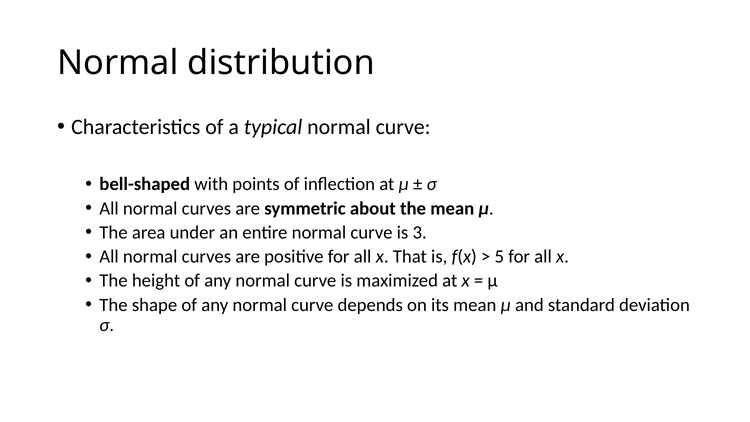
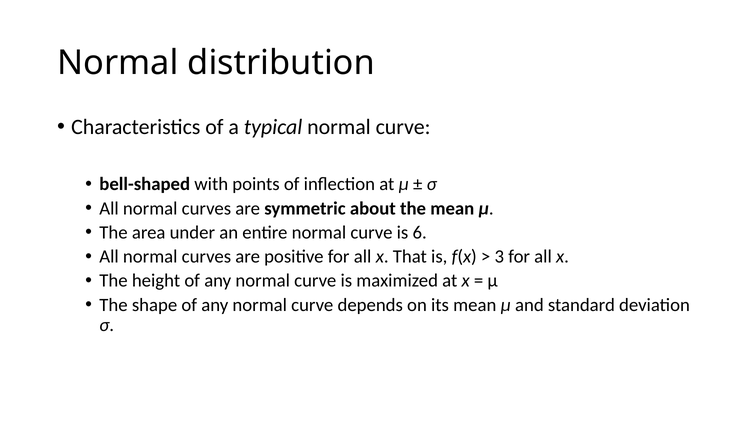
3: 3 -> 6
5: 5 -> 3
